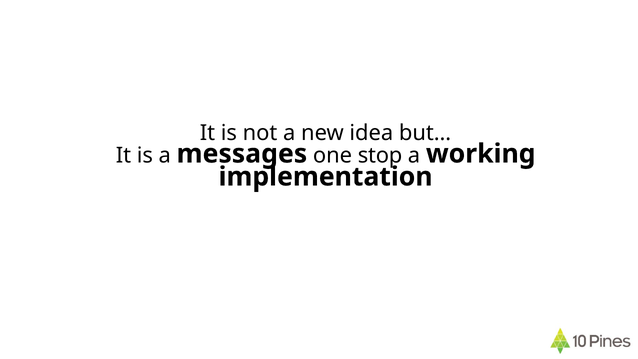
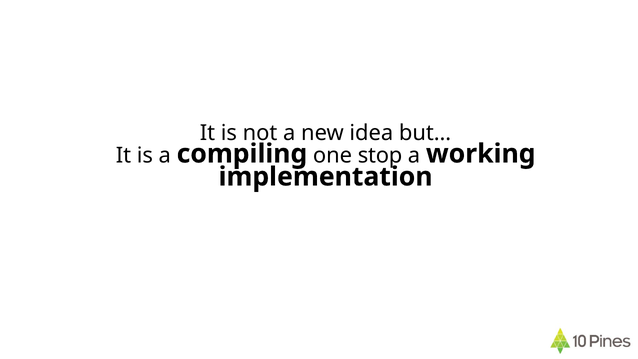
messages: messages -> compiling
